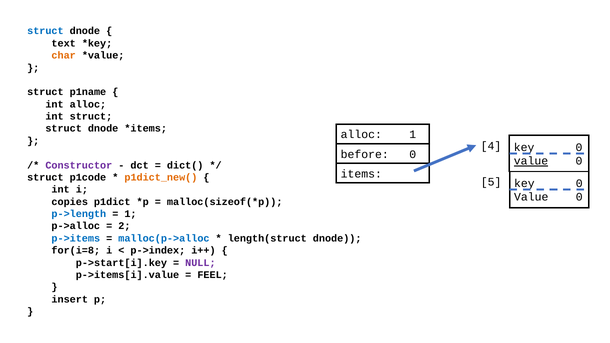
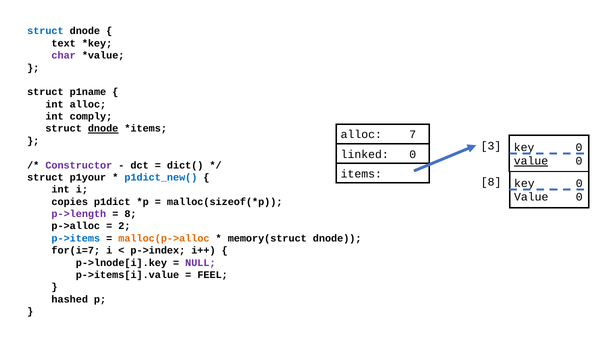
char colour: orange -> purple
int struct: struct -> comply
dnode at (103, 129) underline: none -> present
alloc 1: 1 -> 7
4: 4 -> 3
before: before -> linked
p1code: p1code -> p1your
p1dict_new( colour: orange -> blue
5 at (491, 182): 5 -> 8
p->length colour: blue -> purple
1 at (130, 214): 1 -> 8
malloc(p->alloc colour: blue -> orange
length(struct: length(struct -> memory(struct
for(i=8: for(i=8 -> for(i=7
p->start[i].key: p->start[i].key -> p->lnode[i].key
insert: insert -> hashed
